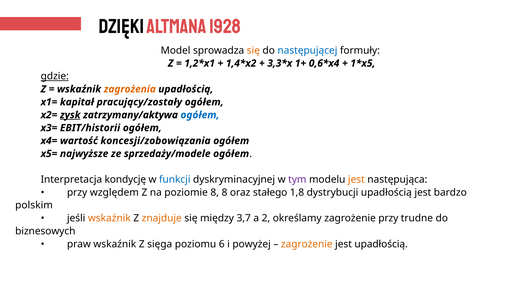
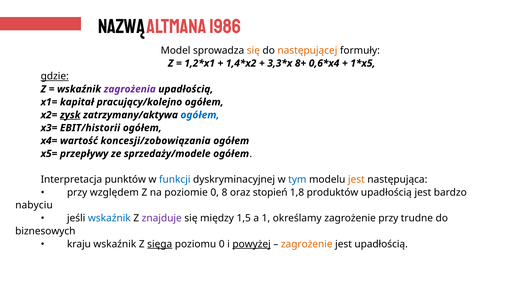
DZIĘKI: DZIĘKI -> NAZWĄ
1928: 1928 -> 1986
następującej colour: blue -> orange
1+: 1+ -> 8+
zagrożenia colour: orange -> purple
pracujący/zostały: pracujący/zostały -> pracujący/kolejno
najwyższe: najwyższe -> przepływy
kondycję: kondycję -> punktów
tym colour: purple -> blue
poziomie 8: 8 -> 0
stałego: stałego -> stopień
dystrybucji: dystrybucji -> produktów
polskim: polskim -> nabyciu
wskaźnik at (109, 219) colour: orange -> blue
znajduje colour: orange -> purple
3,7: 3,7 -> 1,5
2: 2 -> 1
praw: praw -> kraju
sięga underline: none -> present
poziomu 6: 6 -> 0
powyżej underline: none -> present
